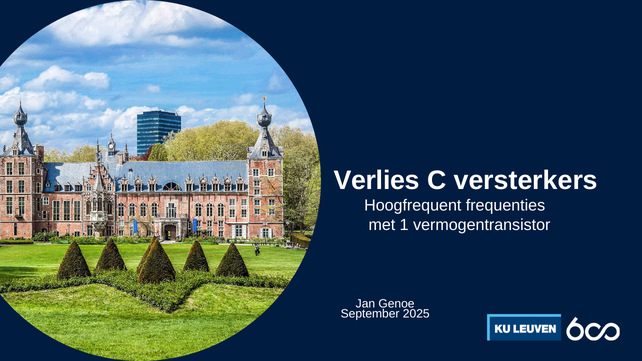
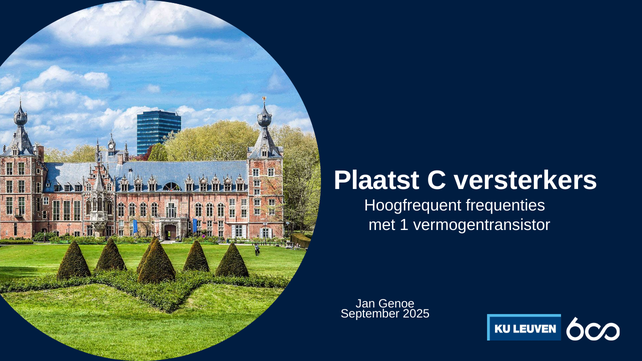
Verlies: Verlies -> Plaatst
